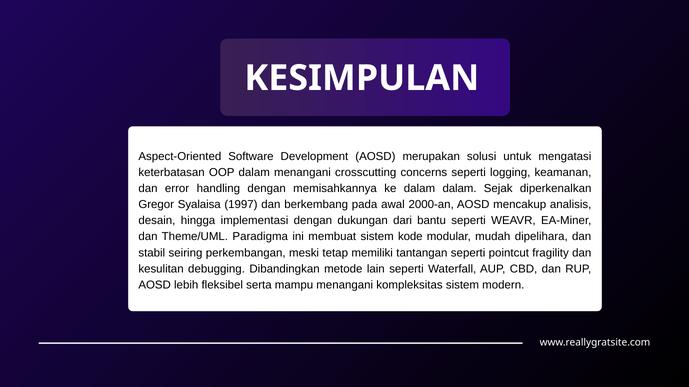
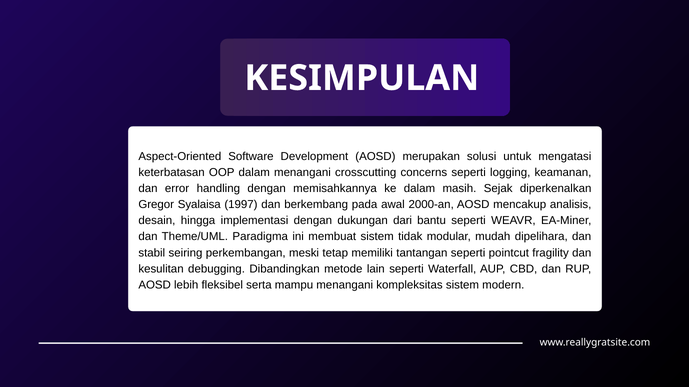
dalam dalam: dalam -> masih
kode: kode -> tidak
